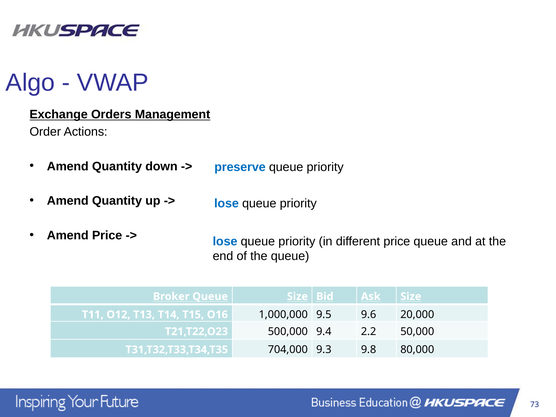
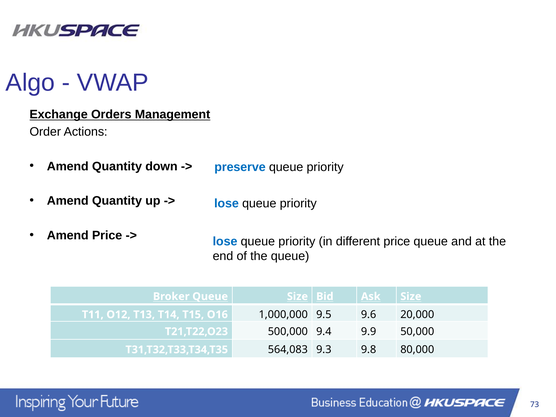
2.2: 2.2 -> 9.9
704,000: 704,000 -> 564,083
